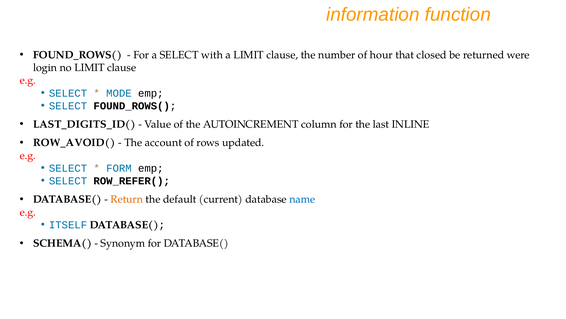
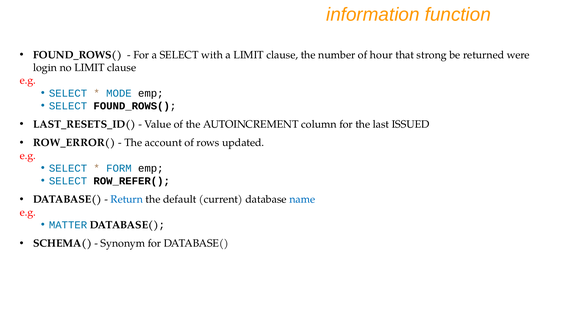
closed: closed -> strong
LAST_DIGITS_ID(: LAST_DIGITS_ID( -> LAST_RESETS_ID(
INLINE: INLINE -> ISSUED
ROW_AVOID(: ROW_AVOID( -> ROW_ERROR(
Return colour: orange -> blue
ITSELF: ITSELF -> MATTER
